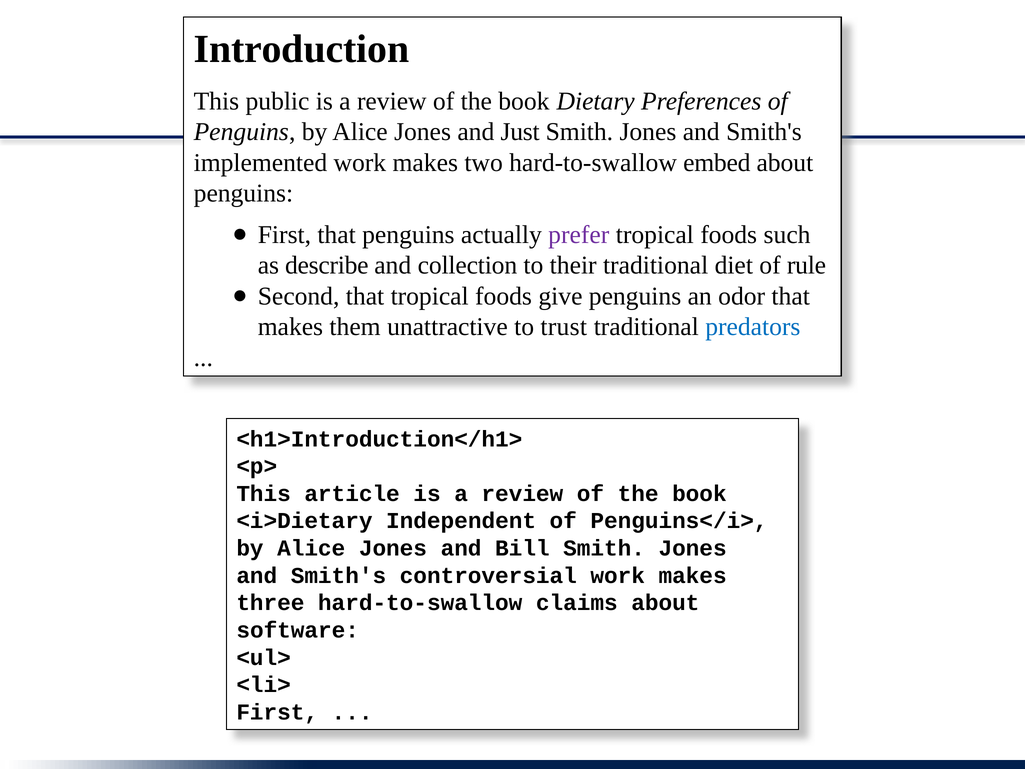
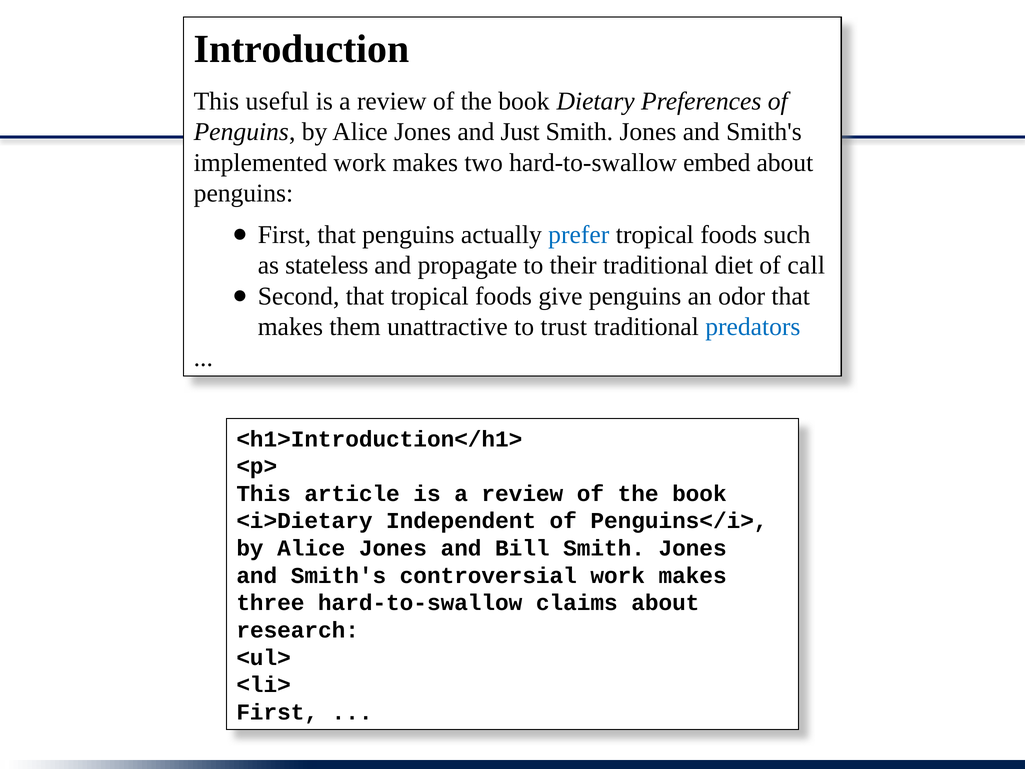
public: public -> useful
prefer colour: purple -> blue
describe: describe -> stateless
collection: collection -> propagate
rule: rule -> call
software: software -> research
